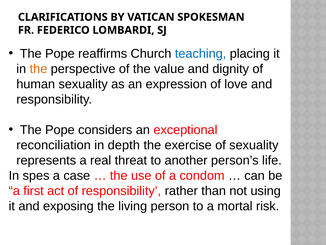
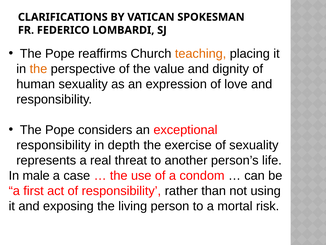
teaching colour: blue -> orange
reconciliation at (54, 145): reconciliation -> responsibility
spes: spes -> male
